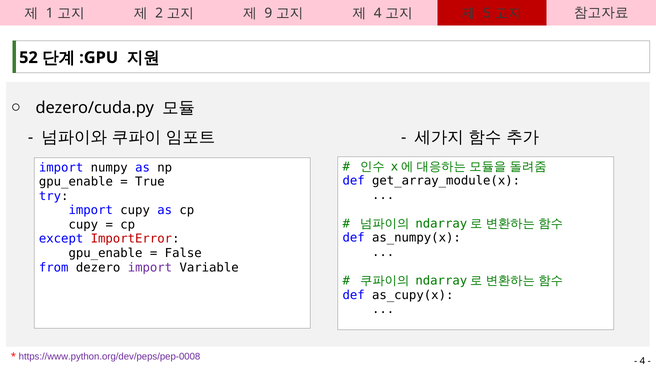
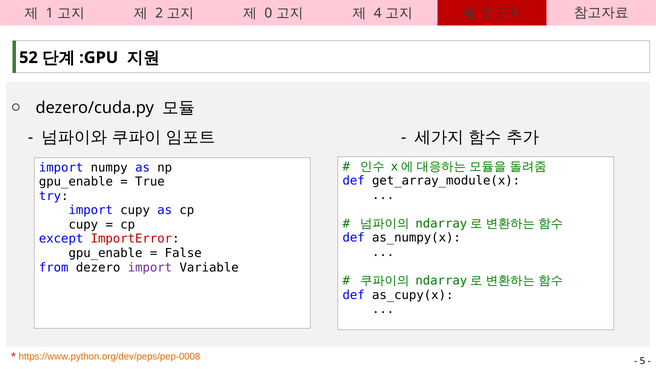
9: 9 -> 0
https://www.python.org/dev/peps/pep-0008 colour: purple -> orange
4 at (642, 361): 4 -> 5
